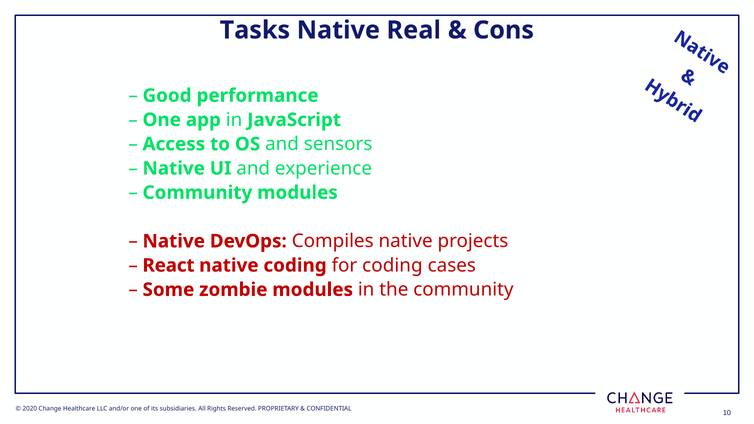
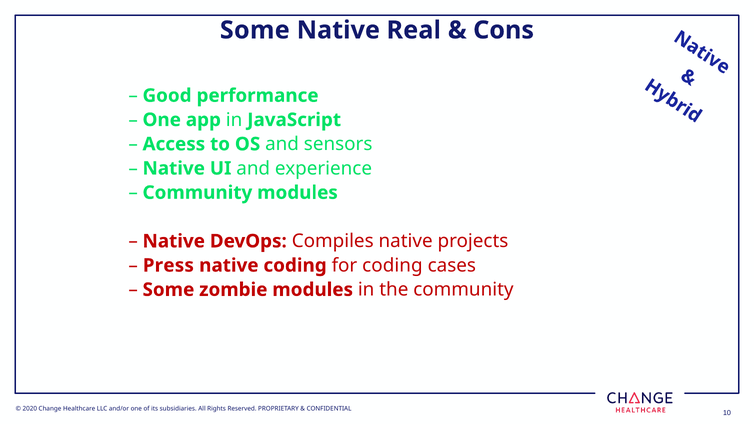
Tasks at (255, 30): Tasks -> Some
React: React -> Press
